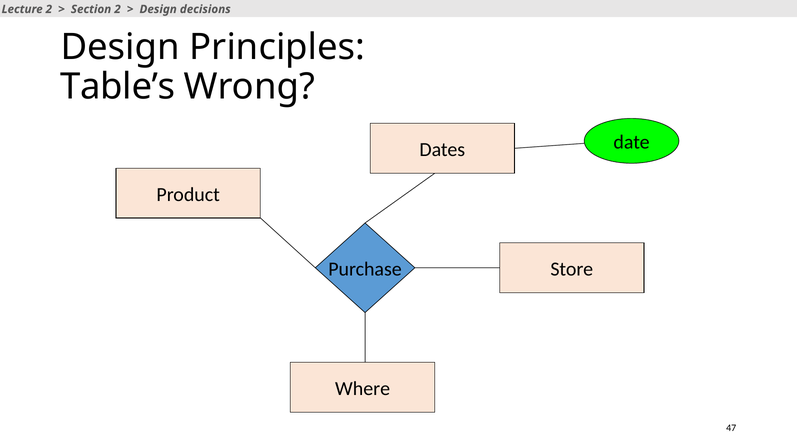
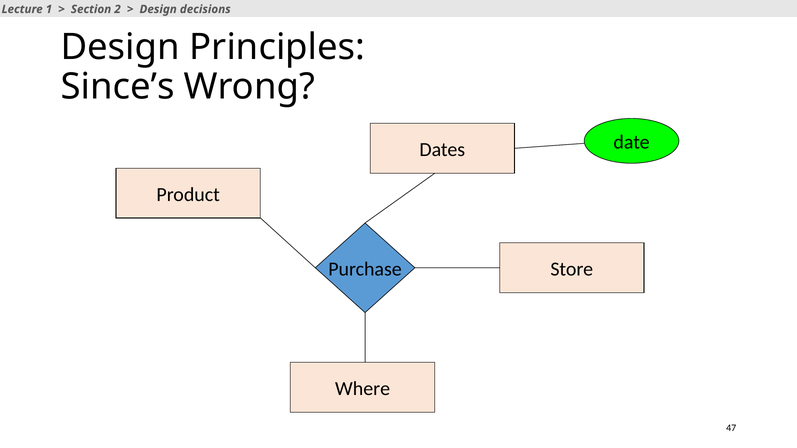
Lecture 2: 2 -> 1
Table’s: Table’s -> Since’s
